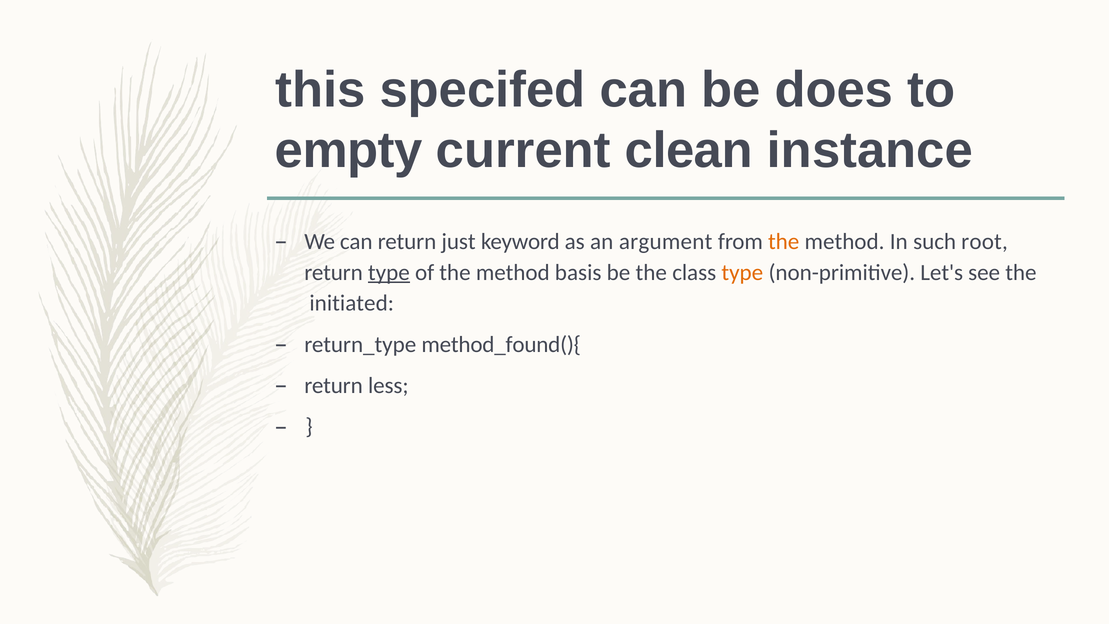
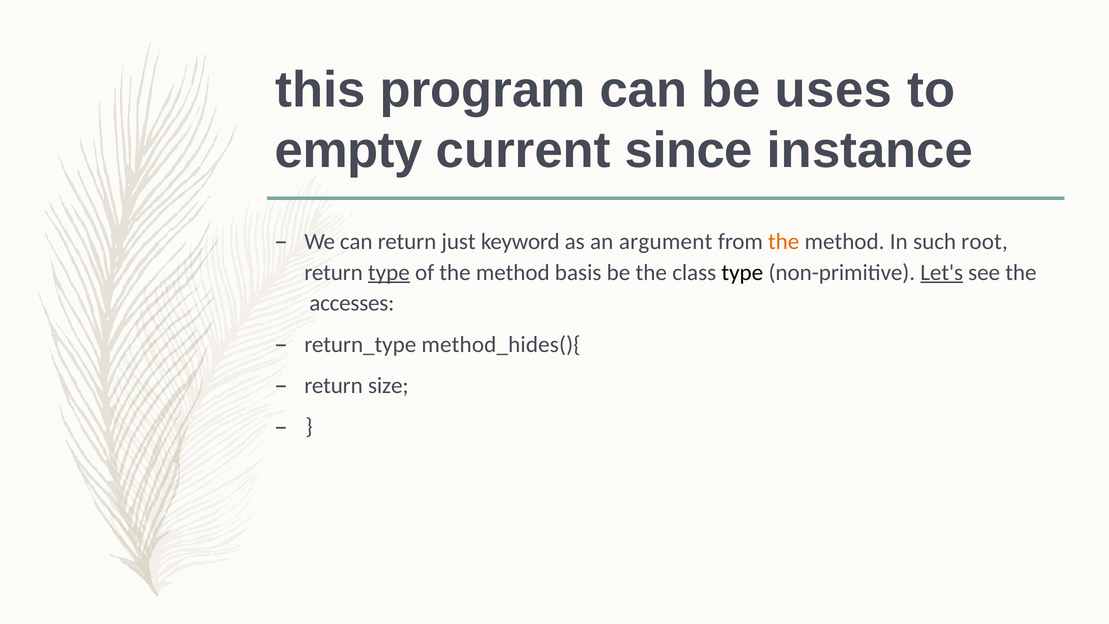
specifed: specifed -> program
does: does -> uses
clean: clean -> since
type at (742, 272) colour: orange -> black
Let's underline: none -> present
initiated: initiated -> accesses
method_found(){: method_found(){ -> method_hides(){
less: less -> size
